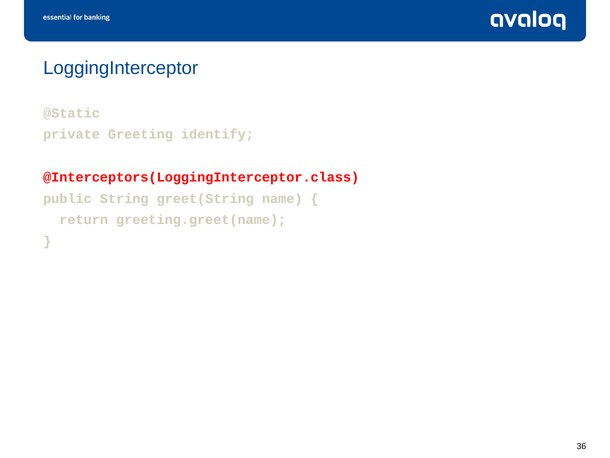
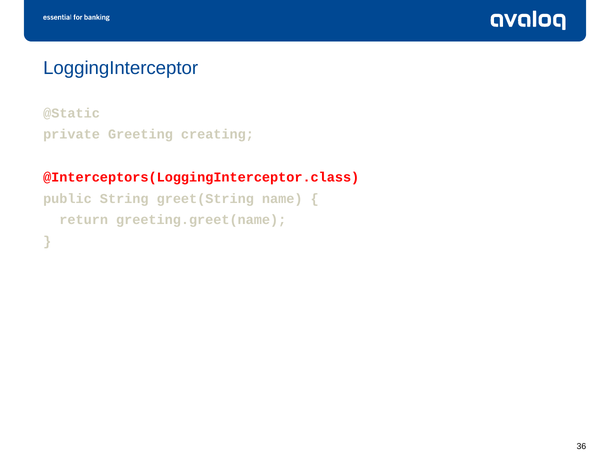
identify: identify -> creating
